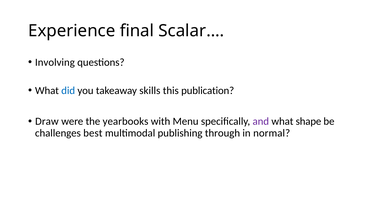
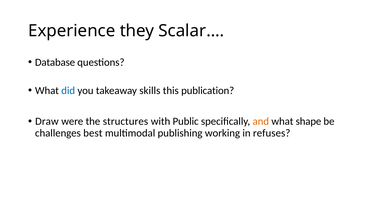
final: final -> they
Involving: Involving -> Database
yearbooks: yearbooks -> structures
Menu: Menu -> Public
and colour: purple -> orange
through: through -> working
normal: normal -> refuses
